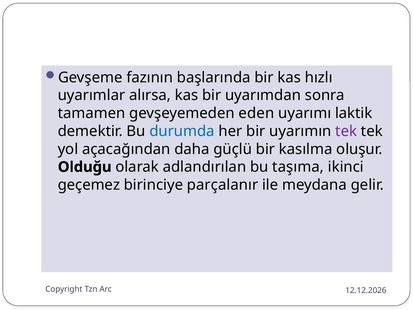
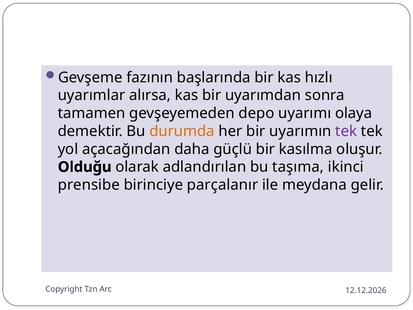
eden: eden -> depo
laktik: laktik -> olaya
durumda colour: blue -> orange
geçemez: geçemez -> prensibe
